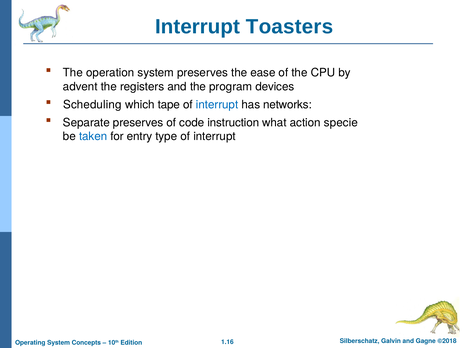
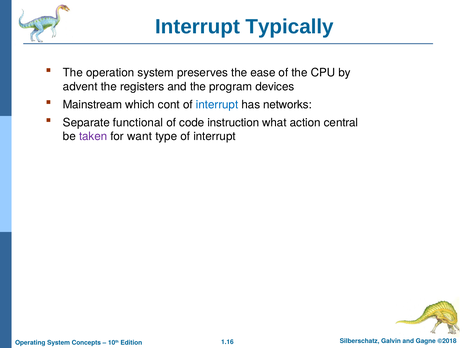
Toasters: Toasters -> Typically
Scheduling: Scheduling -> Mainstream
tape: tape -> cont
Separate preserves: preserves -> functional
specie: specie -> central
taken colour: blue -> purple
entry: entry -> want
